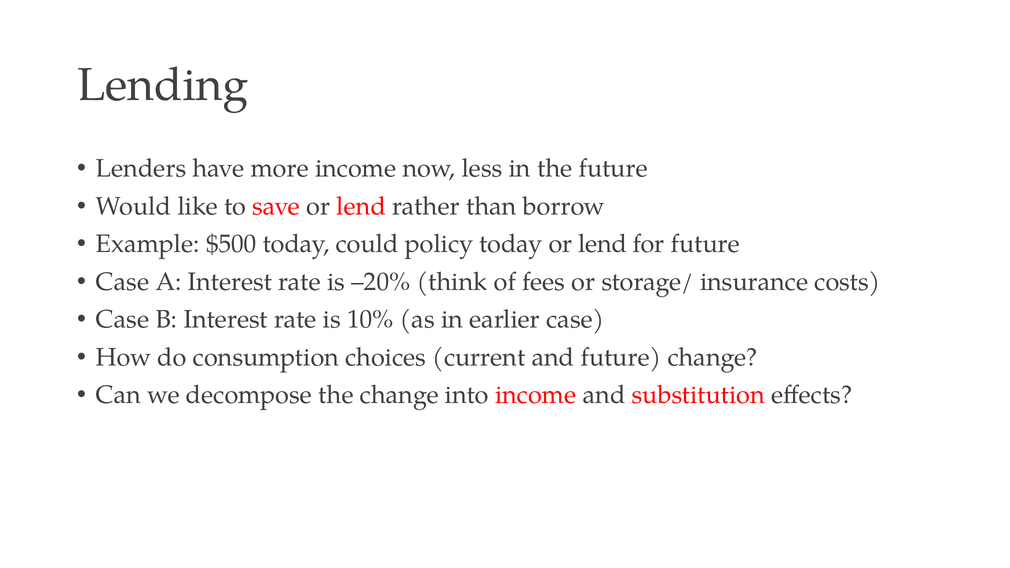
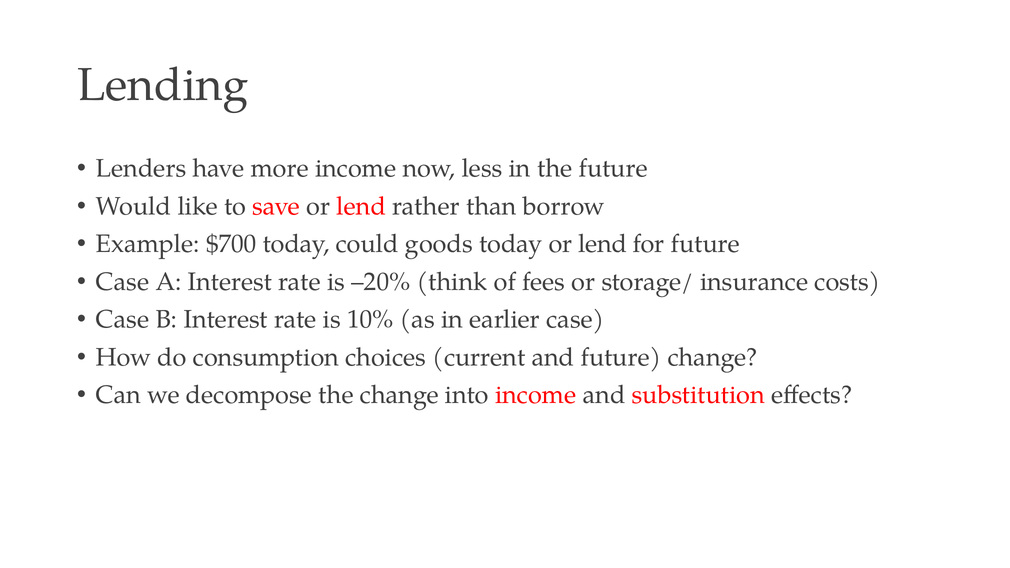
$500: $500 -> $700
policy: policy -> goods
